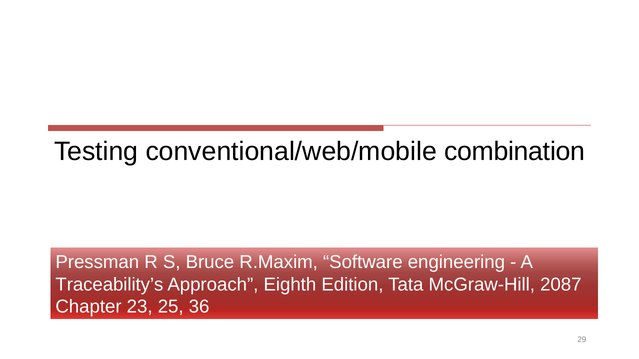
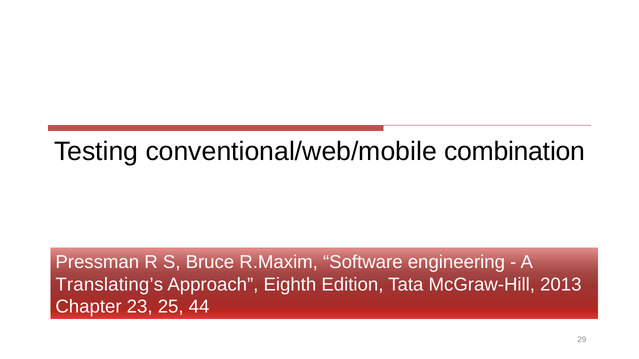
Traceability’s: Traceability’s -> Translating’s
2087: 2087 -> 2013
36: 36 -> 44
